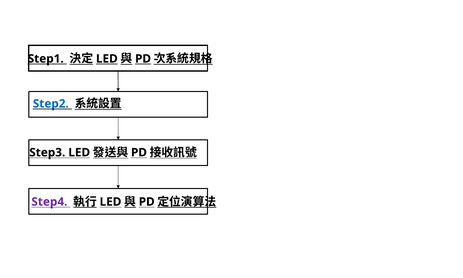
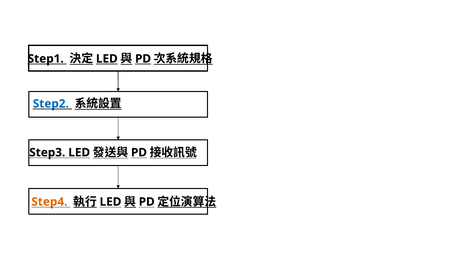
Step4 colour: purple -> orange
